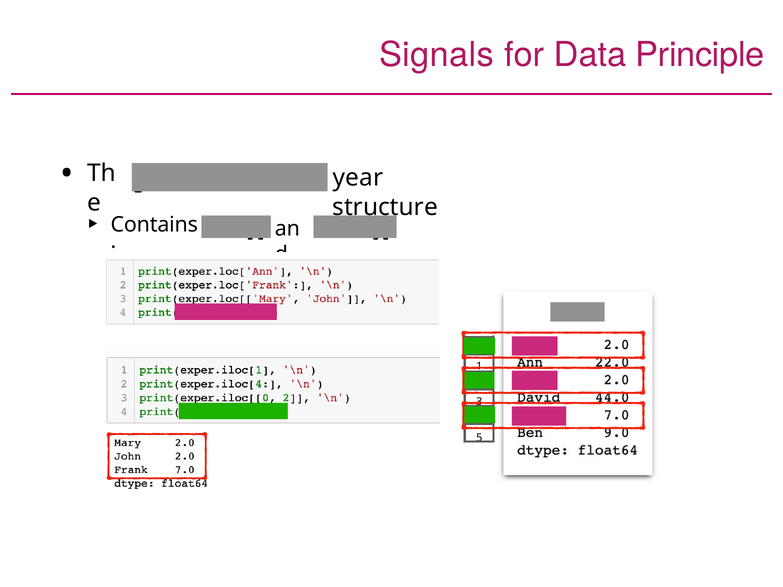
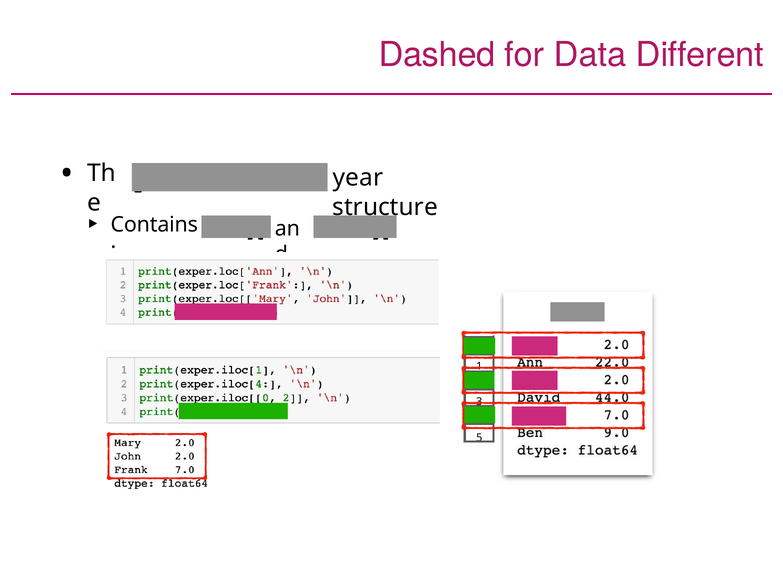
Signals: Signals -> Dashed
Principle: Principle -> Different
